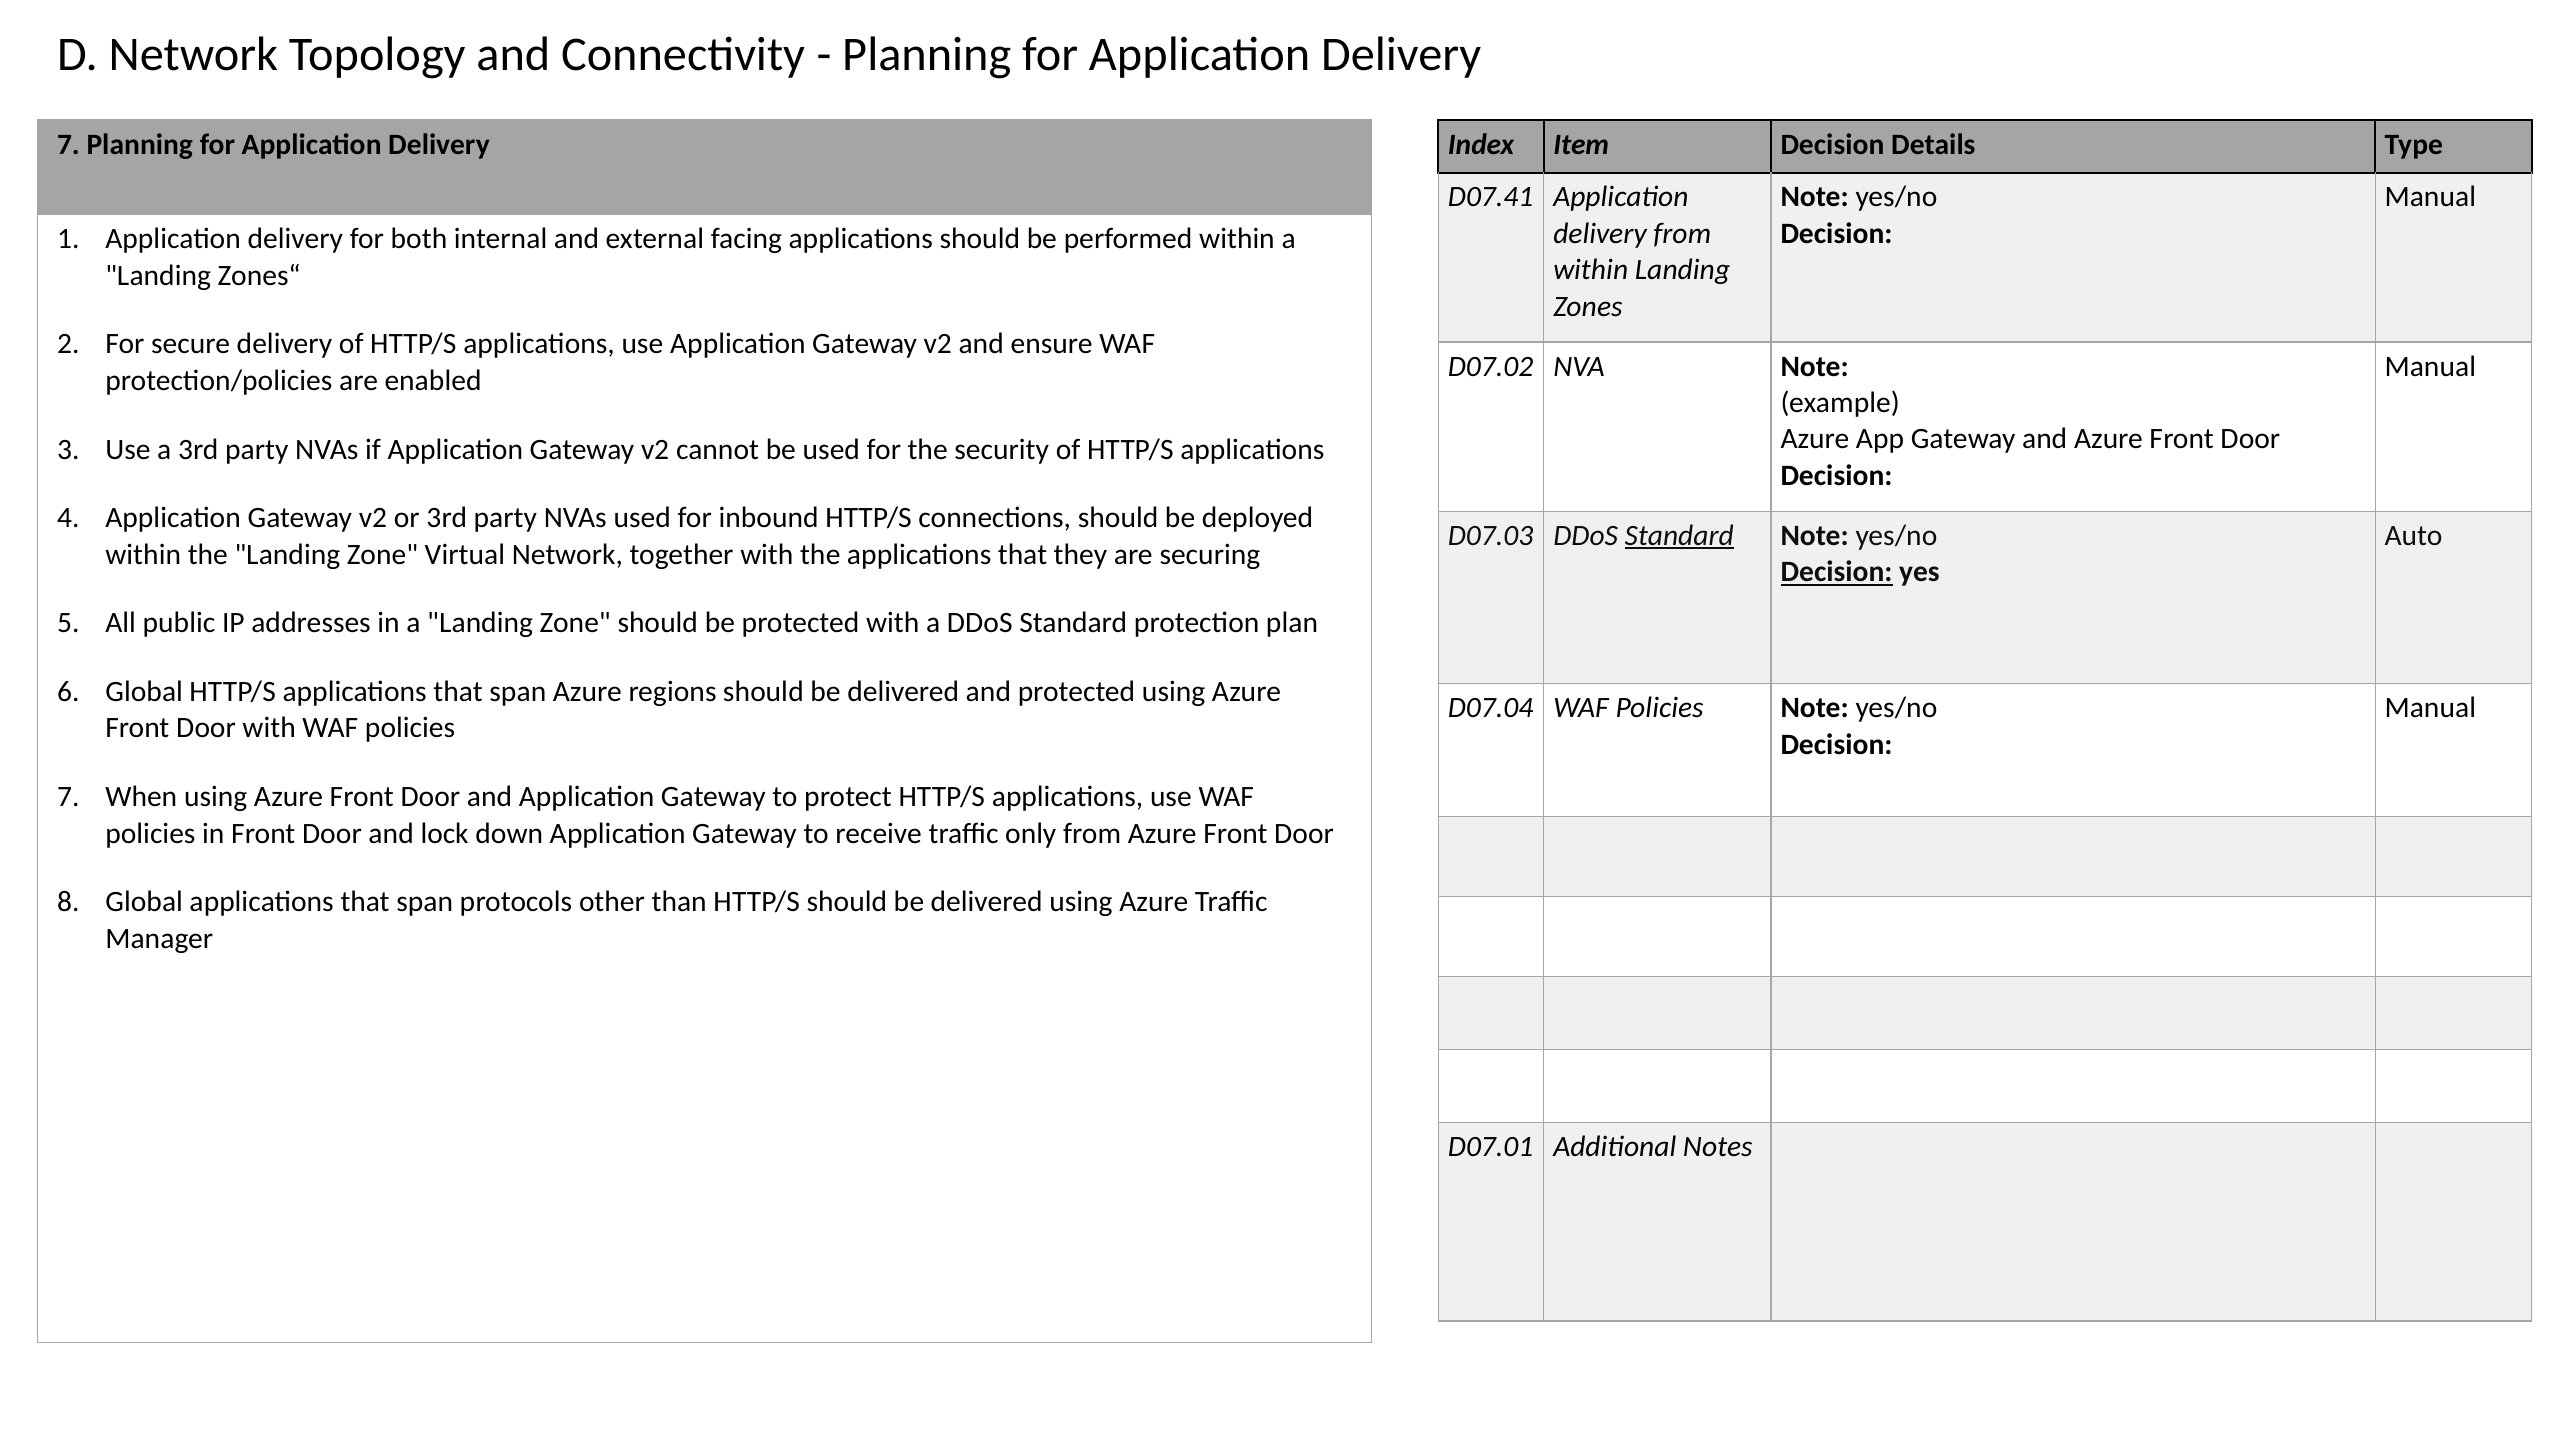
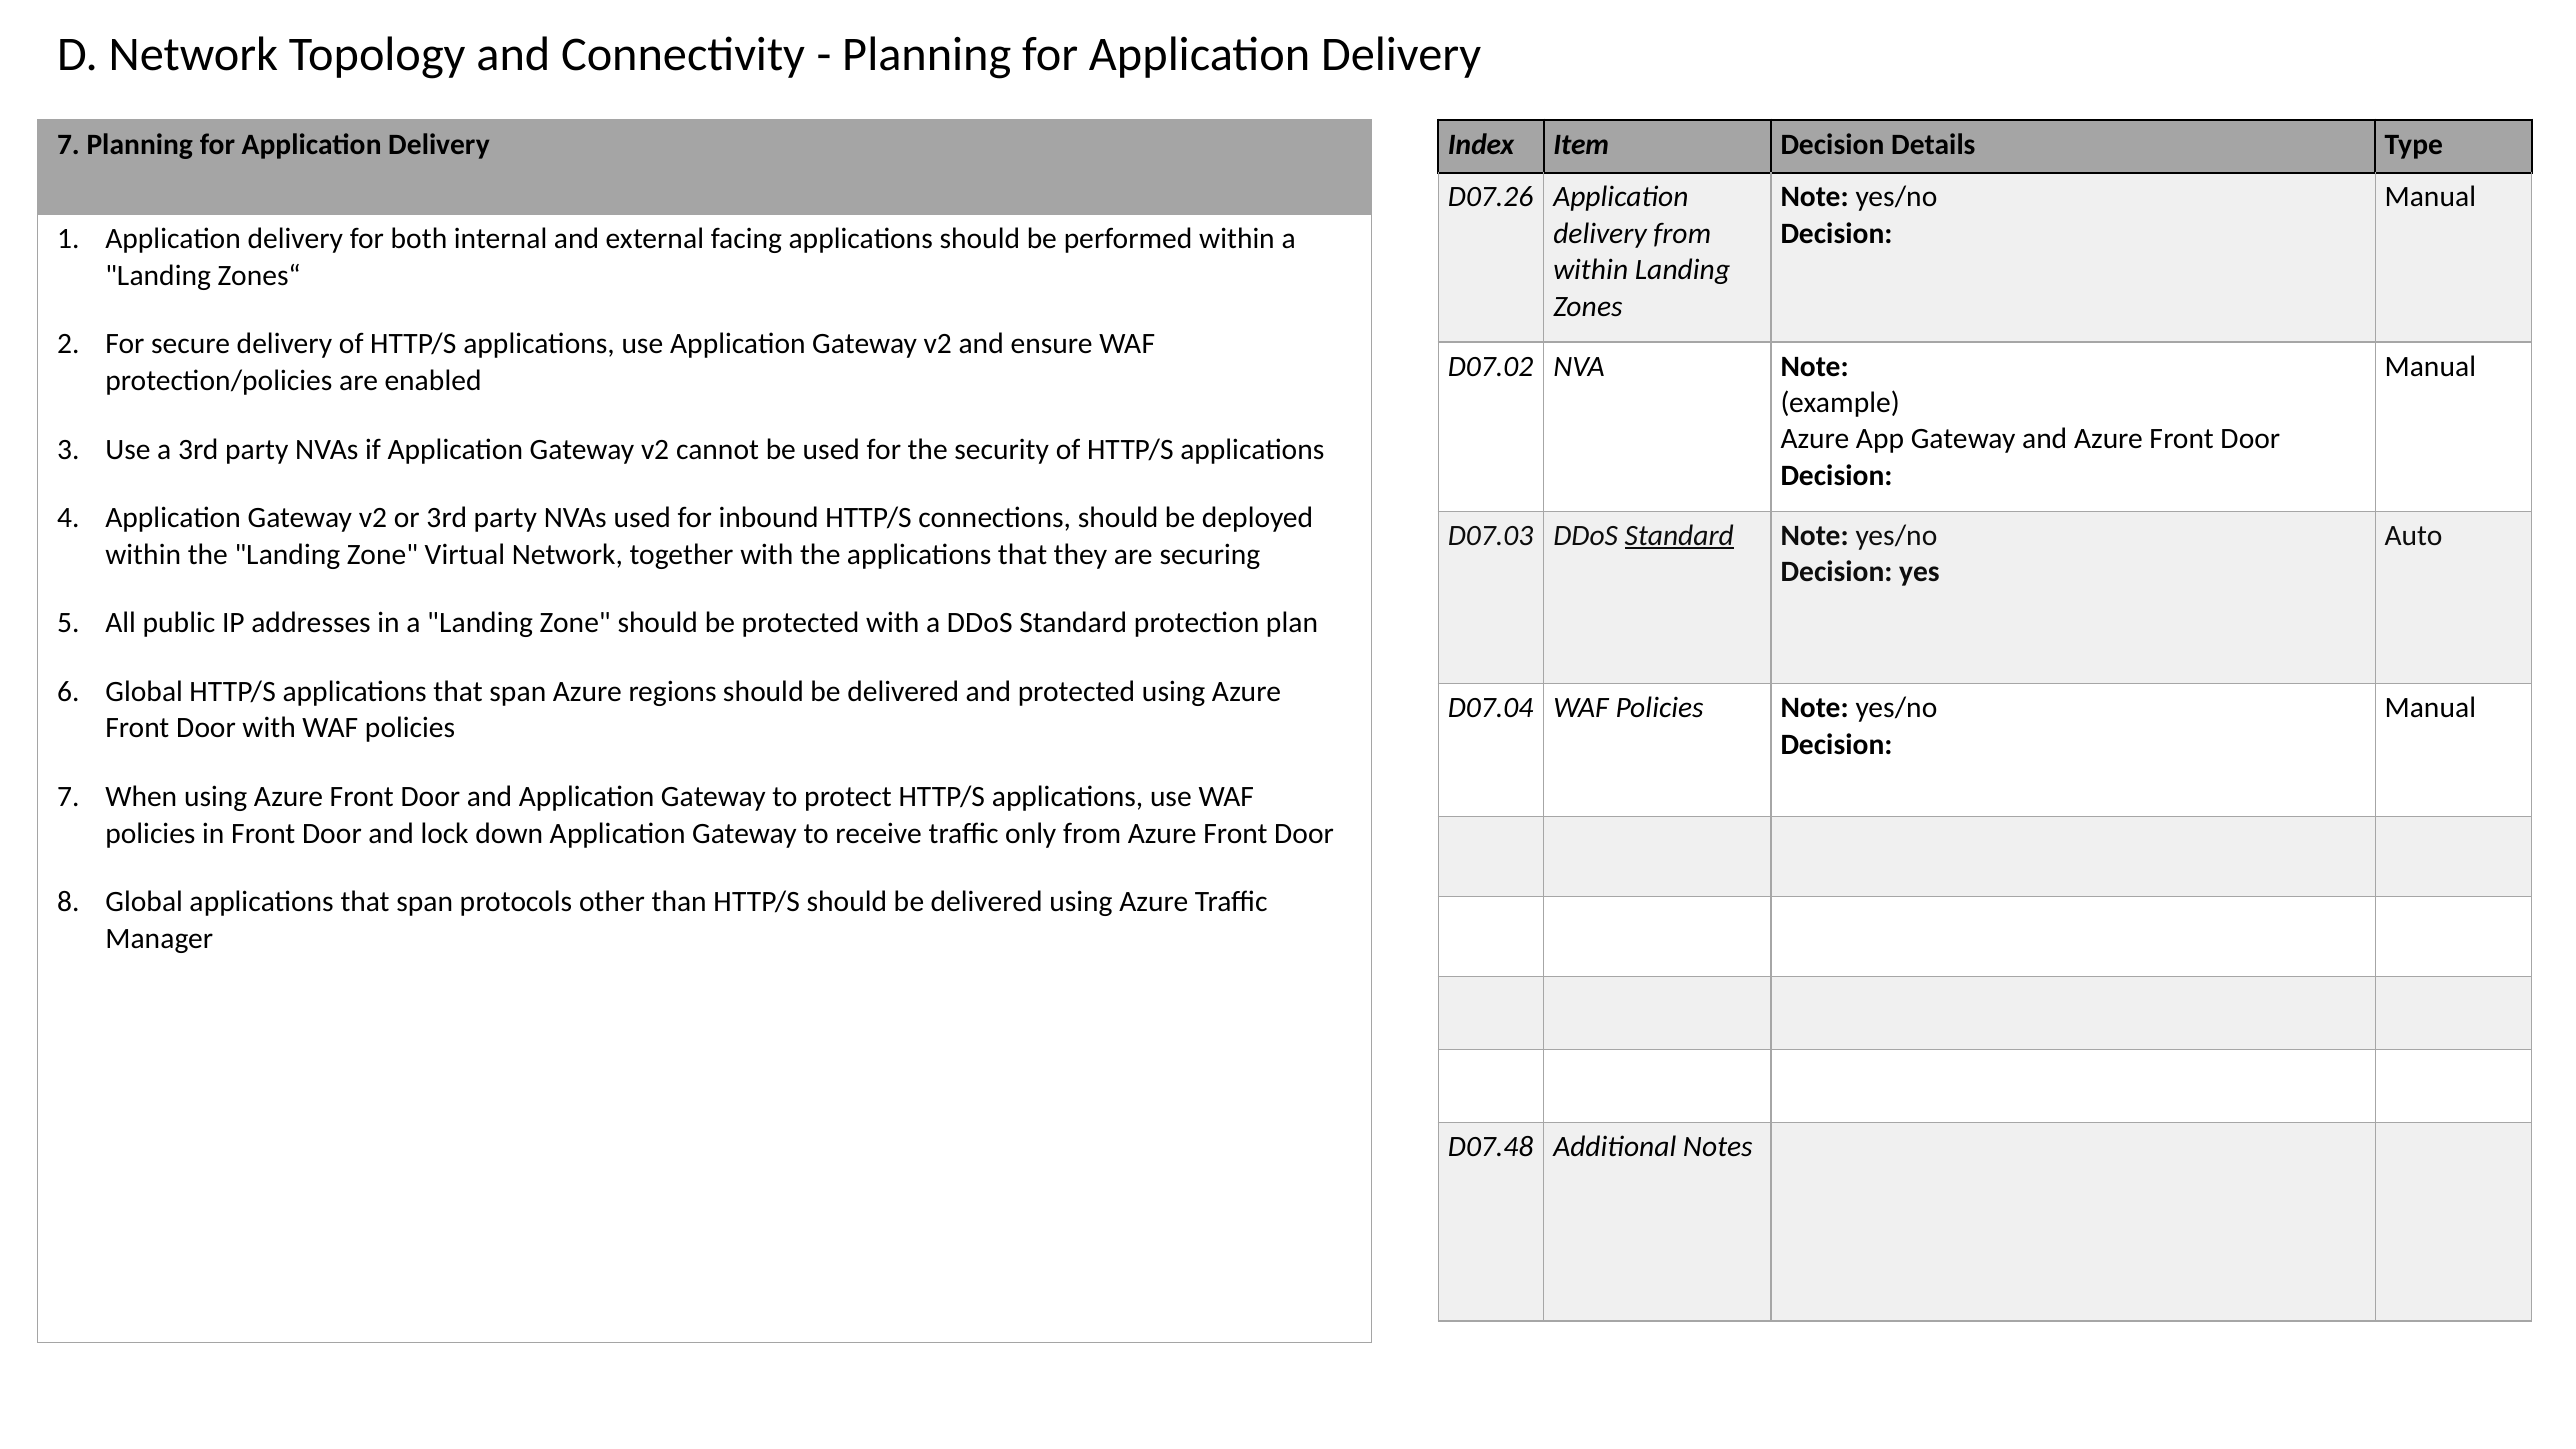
D07.41: D07.41 -> D07.26
Decision at (1837, 572) underline: present -> none
D07.01: D07.01 -> D07.48
